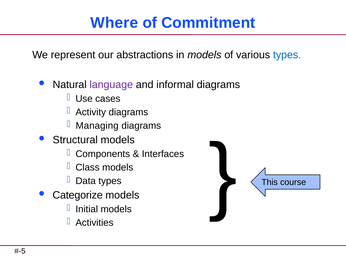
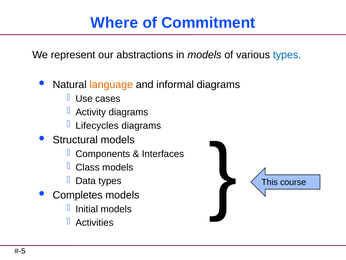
language colour: purple -> orange
Managing: Managing -> Lifecycles
Categorize: Categorize -> Completes
